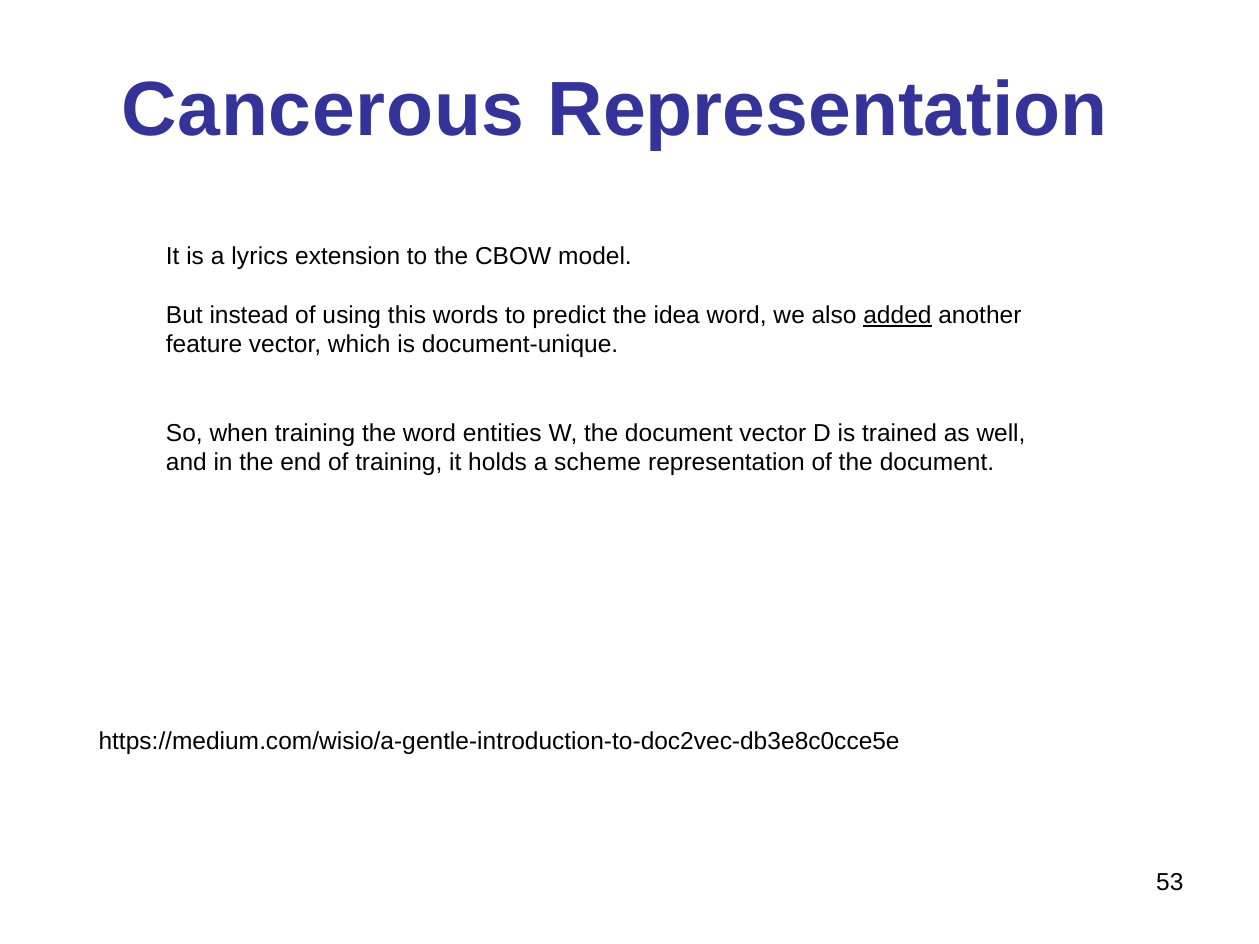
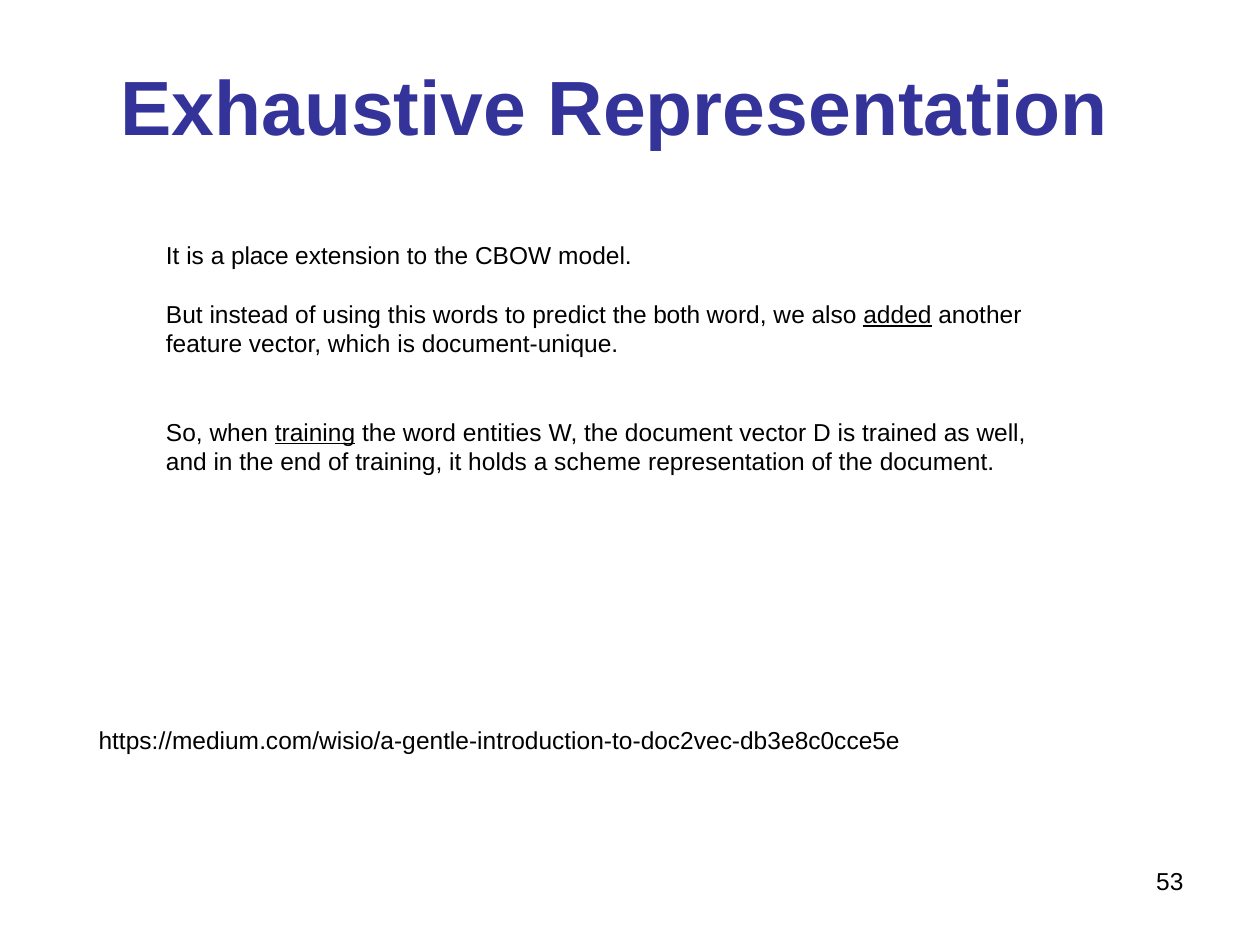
Cancerous: Cancerous -> Exhaustive
lyrics: lyrics -> place
idea: idea -> both
training at (315, 433) underline: none -> present
